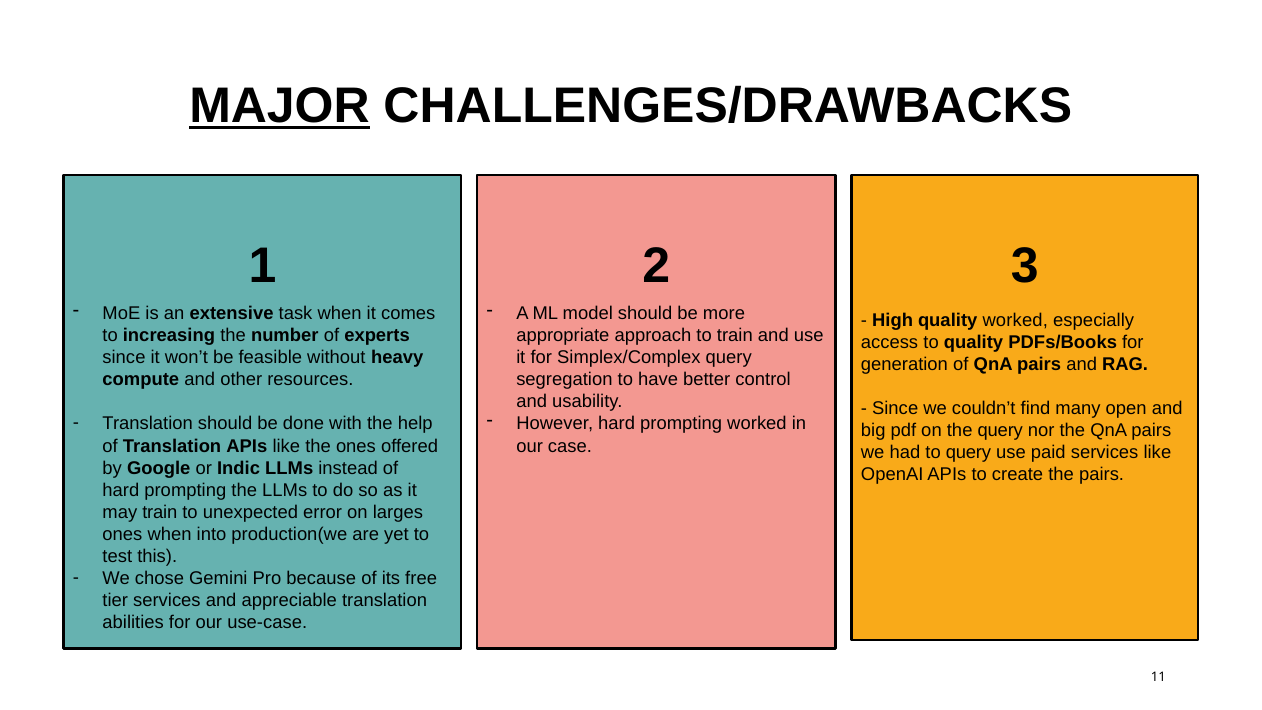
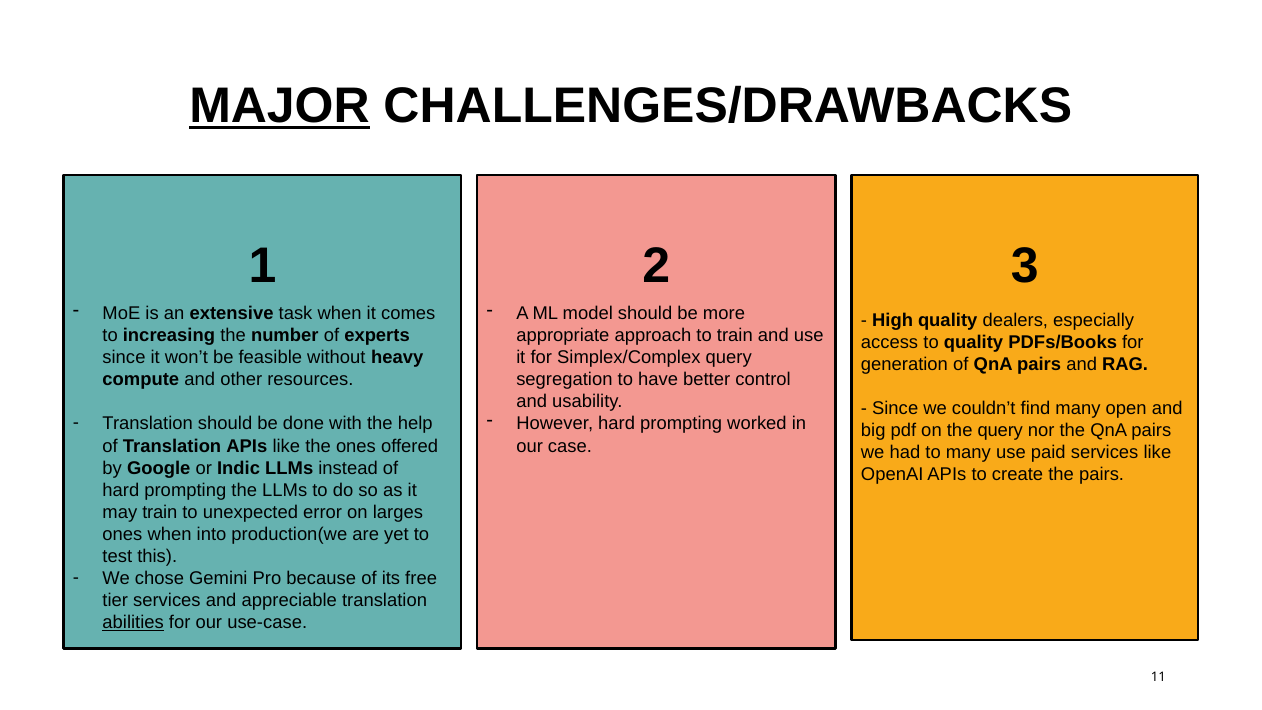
quality worked: worked -> dealers
to query: query -> many
abilities underline: none -> present
